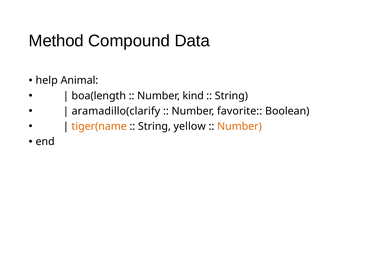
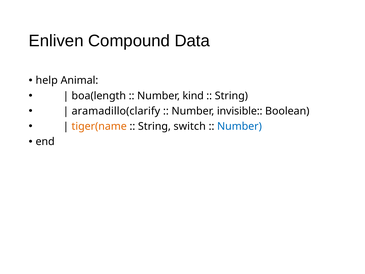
Method: Method -> Enliven
favorite: favorite -> invisible
yellow: yellow -> switch
Number at (239, 126) colour: orange -> blue
